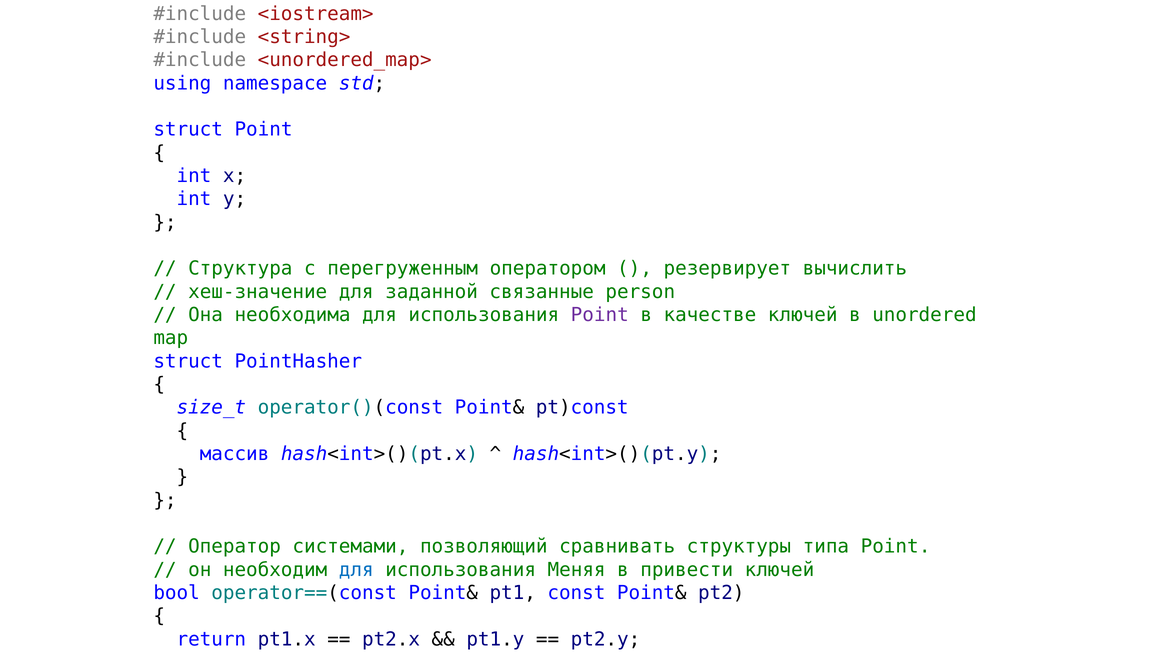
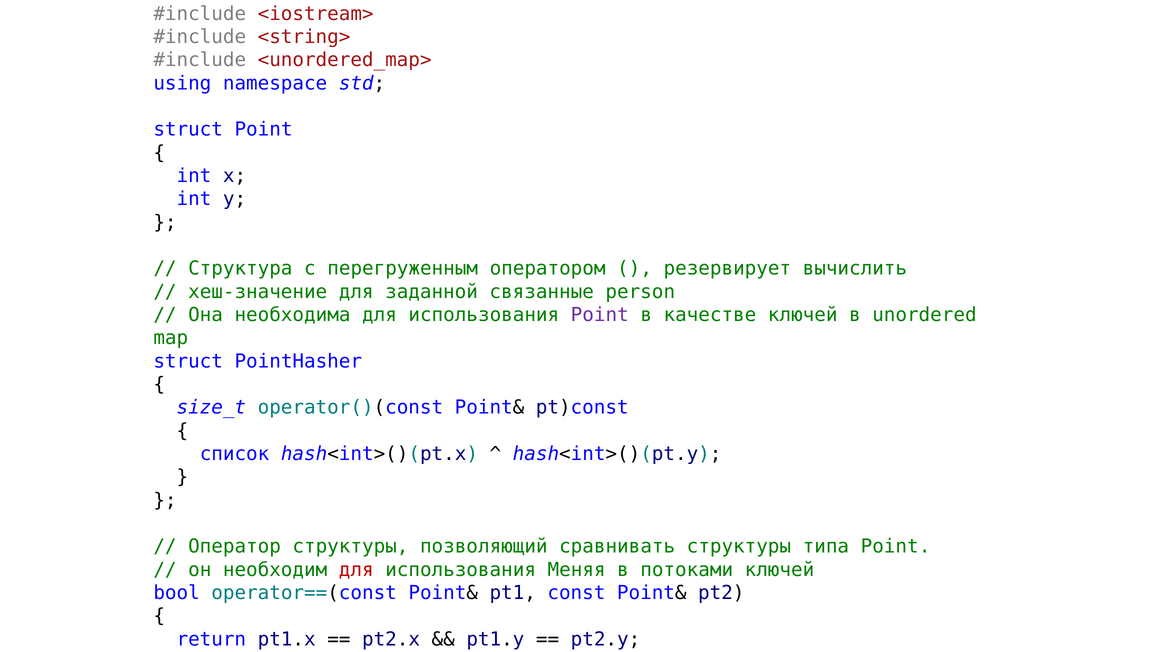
массив: массив -> список
Оператор системами: системами -> структуры
для at (356, 570) colour: blue -> red
привести: привести -> потоками
